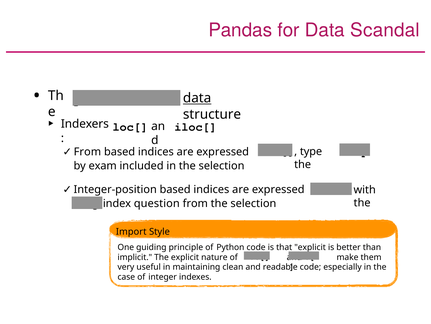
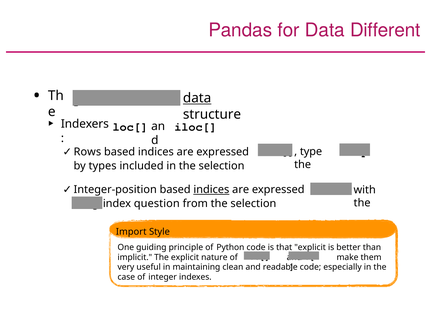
Scandal: Scandal -> Different
From at (87, 152): From -> Rows
exam: exam -> types
indices at (211, 189) underline: none -> present
